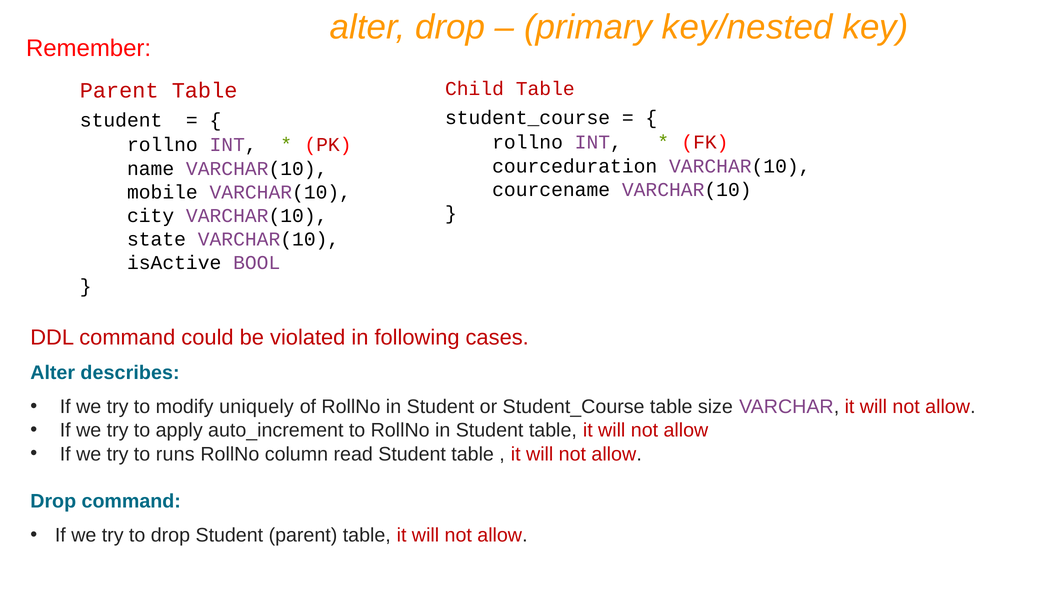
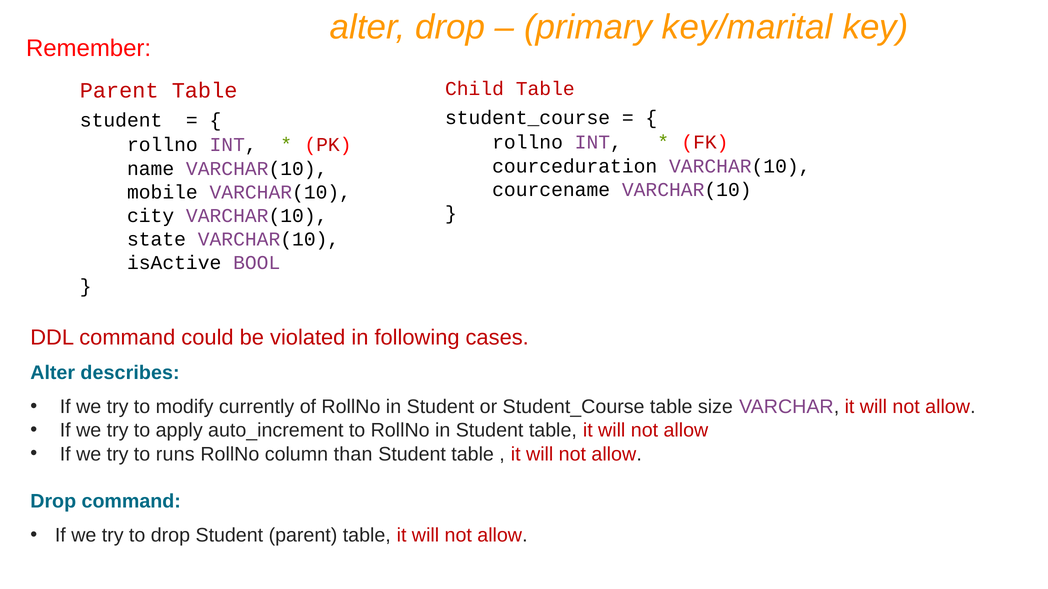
key/nested: key/nested -> key/marital
uniquely: uniquely -> currently
read: read -> than
